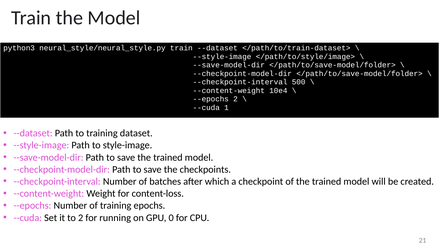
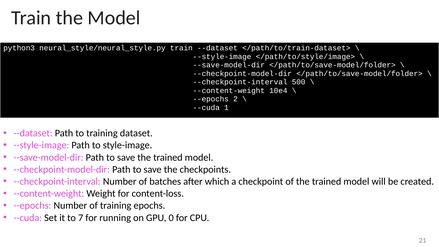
to 2: 2 -> 7
